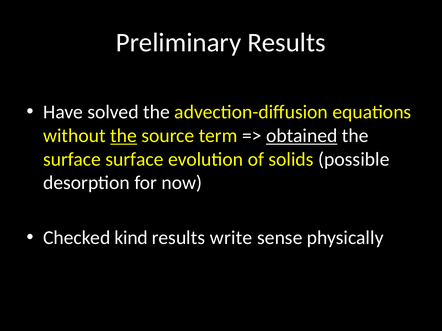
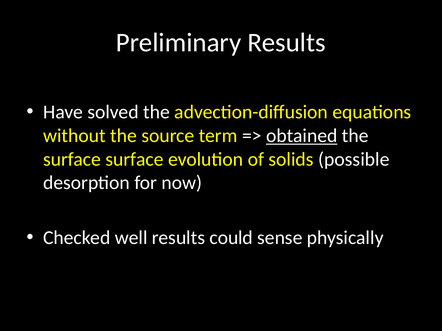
the at (124, 136) underline: present -> none
kind: kind -> well
write: write -> could
